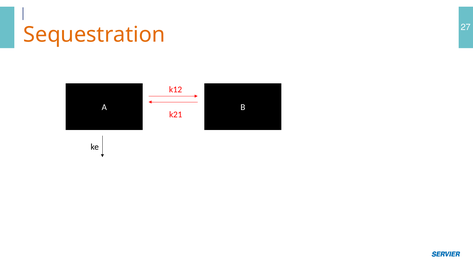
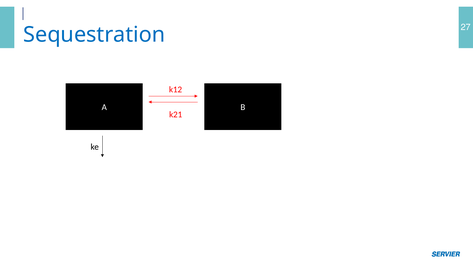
Sequestration colour: orange -> blue
